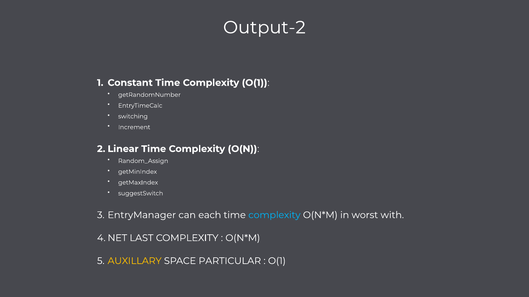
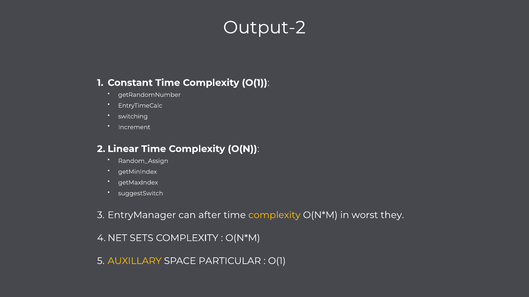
each: each -> after
complexity at (274, 215) colour: light blue -> yellow
with: with -> they
LAST: LAST -> SETS
